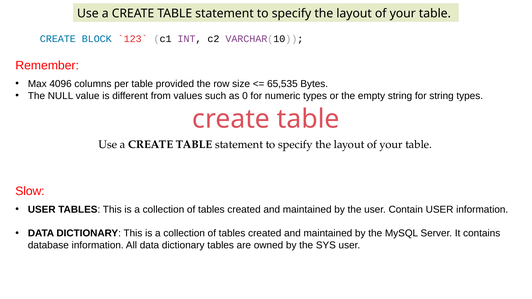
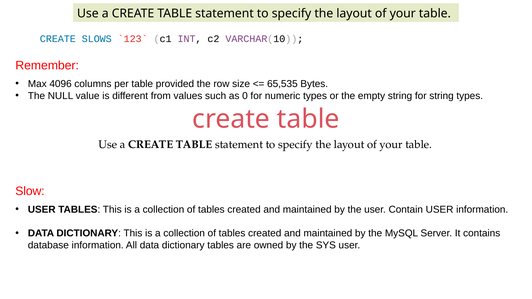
BLOCK: BLOCK -> SLOWS
